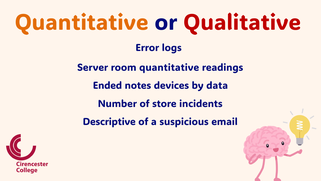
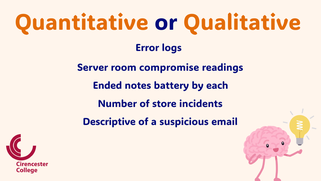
Qualitative colour: red -> orange
room quantitative: quantitative -> compromise
devices: devices -> battery
data: data -> each
